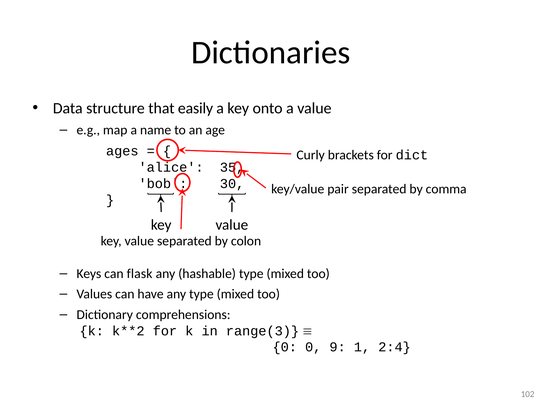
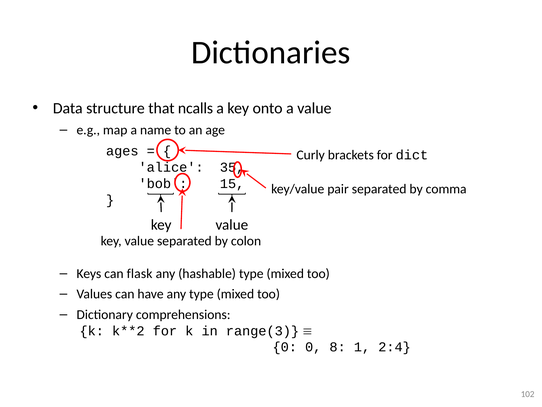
easily: easily -> ncalls
30: 30 -> 15
9: 9 -> 8
